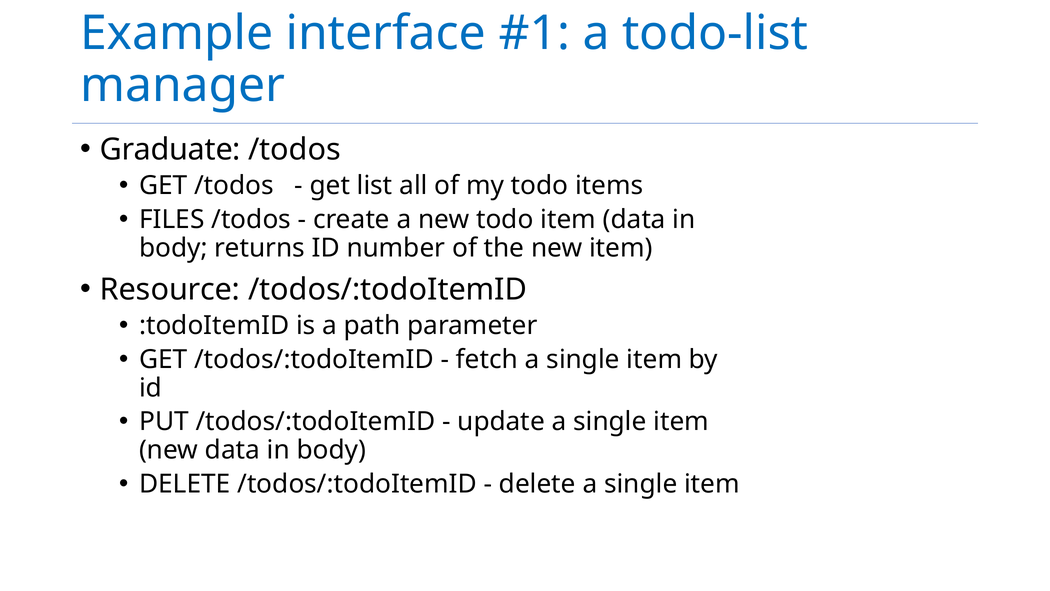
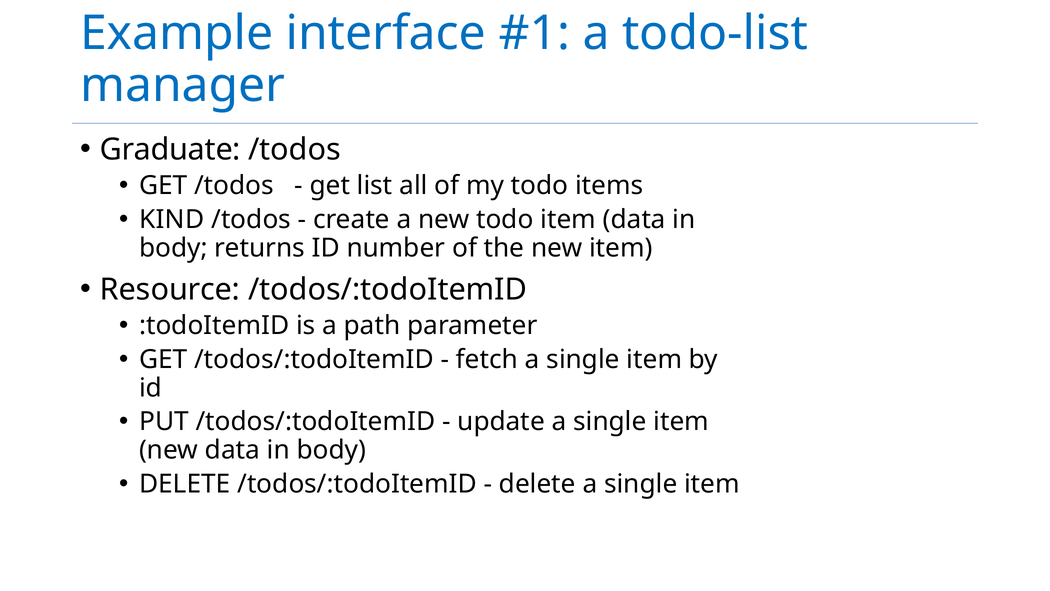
FILES: FILES -> KIND
